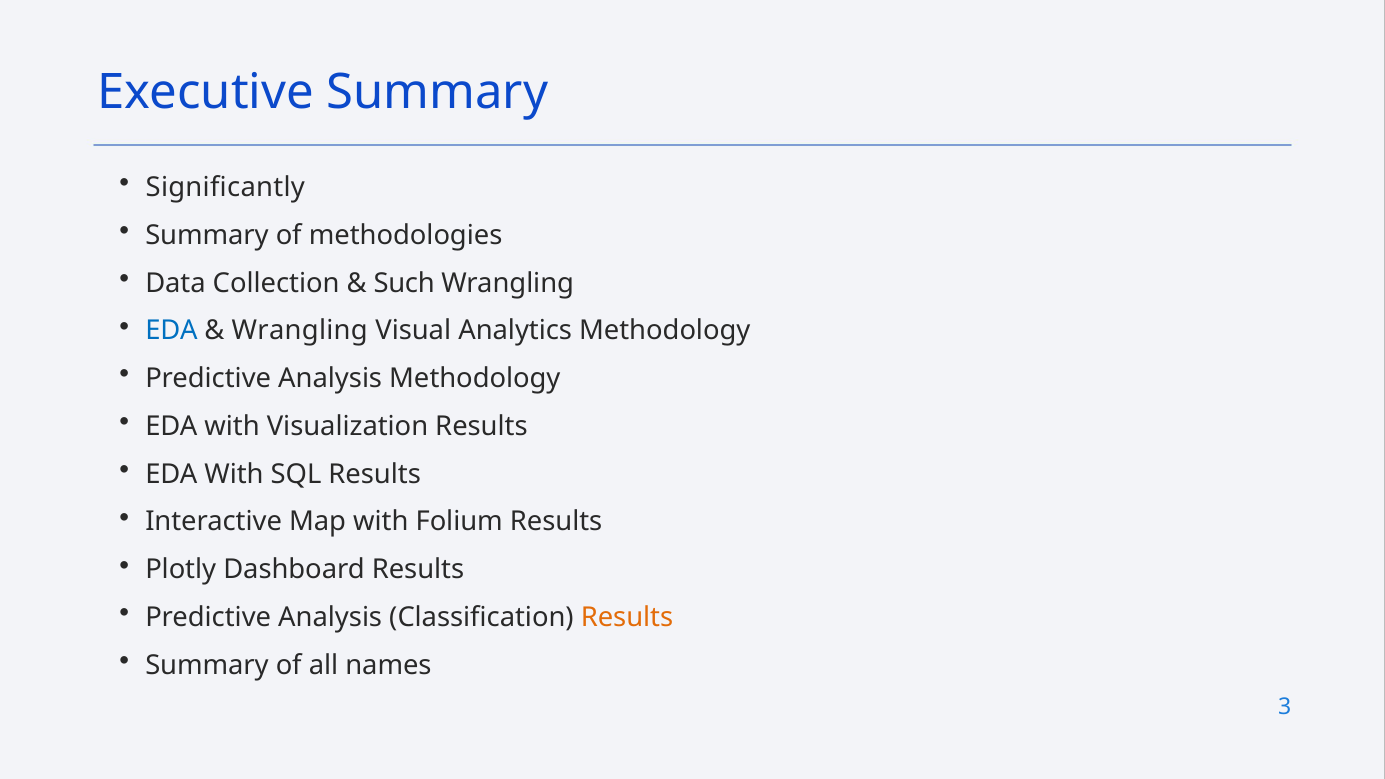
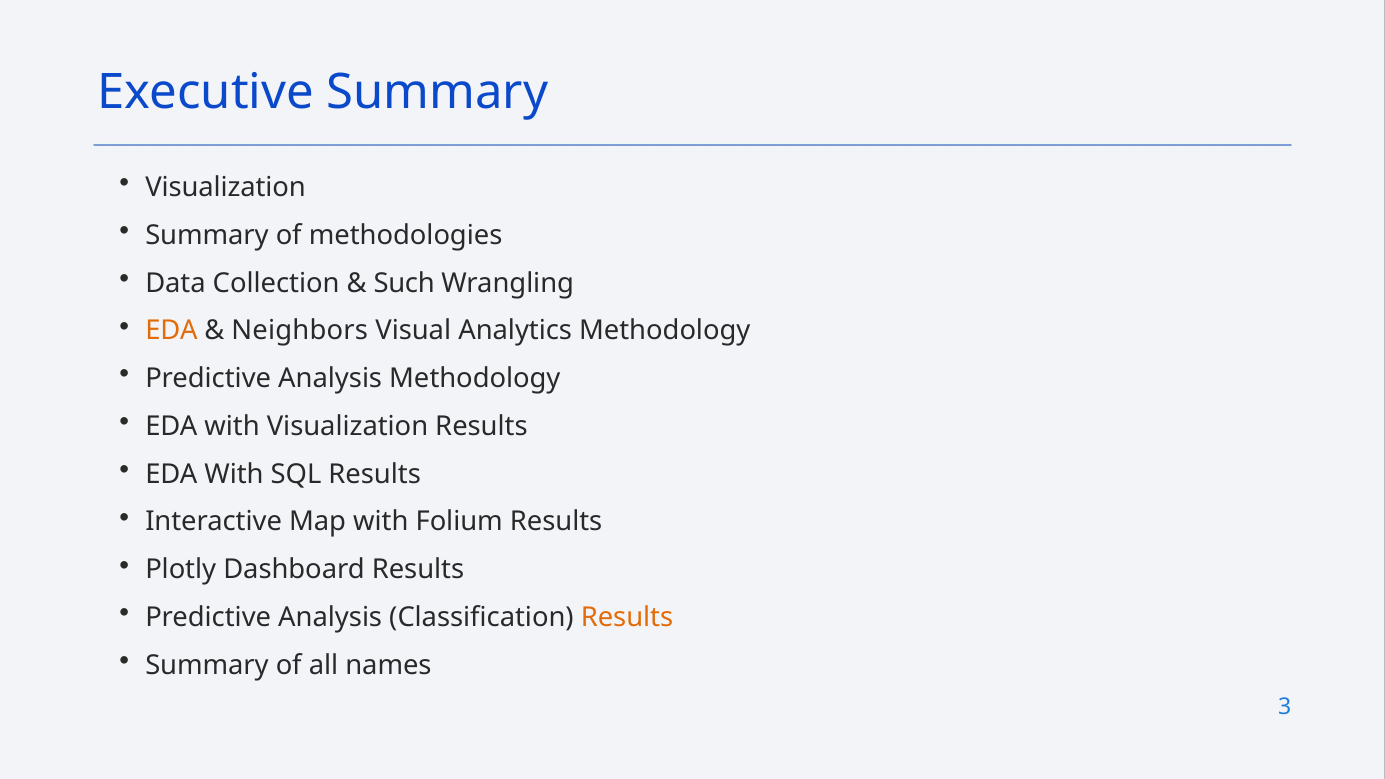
Significantly at (225, 188): Significantly -> Visualization
EDA at (171, 331) colour: blue -> orange
Wrangling at (300, 331): Wrangling -> Neighbors
